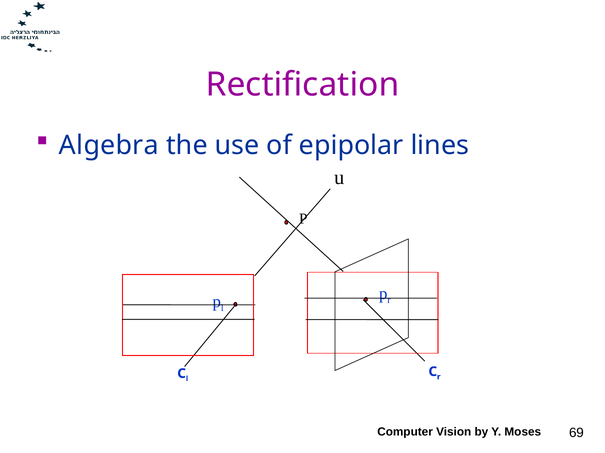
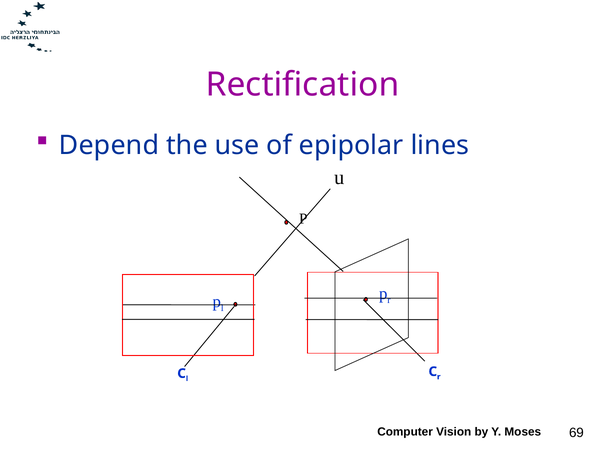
Algebra: Algebra -> Depend
